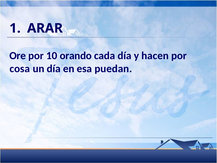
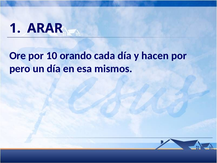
cosa: cosa -> pero
puedan: puedan -> mismos
